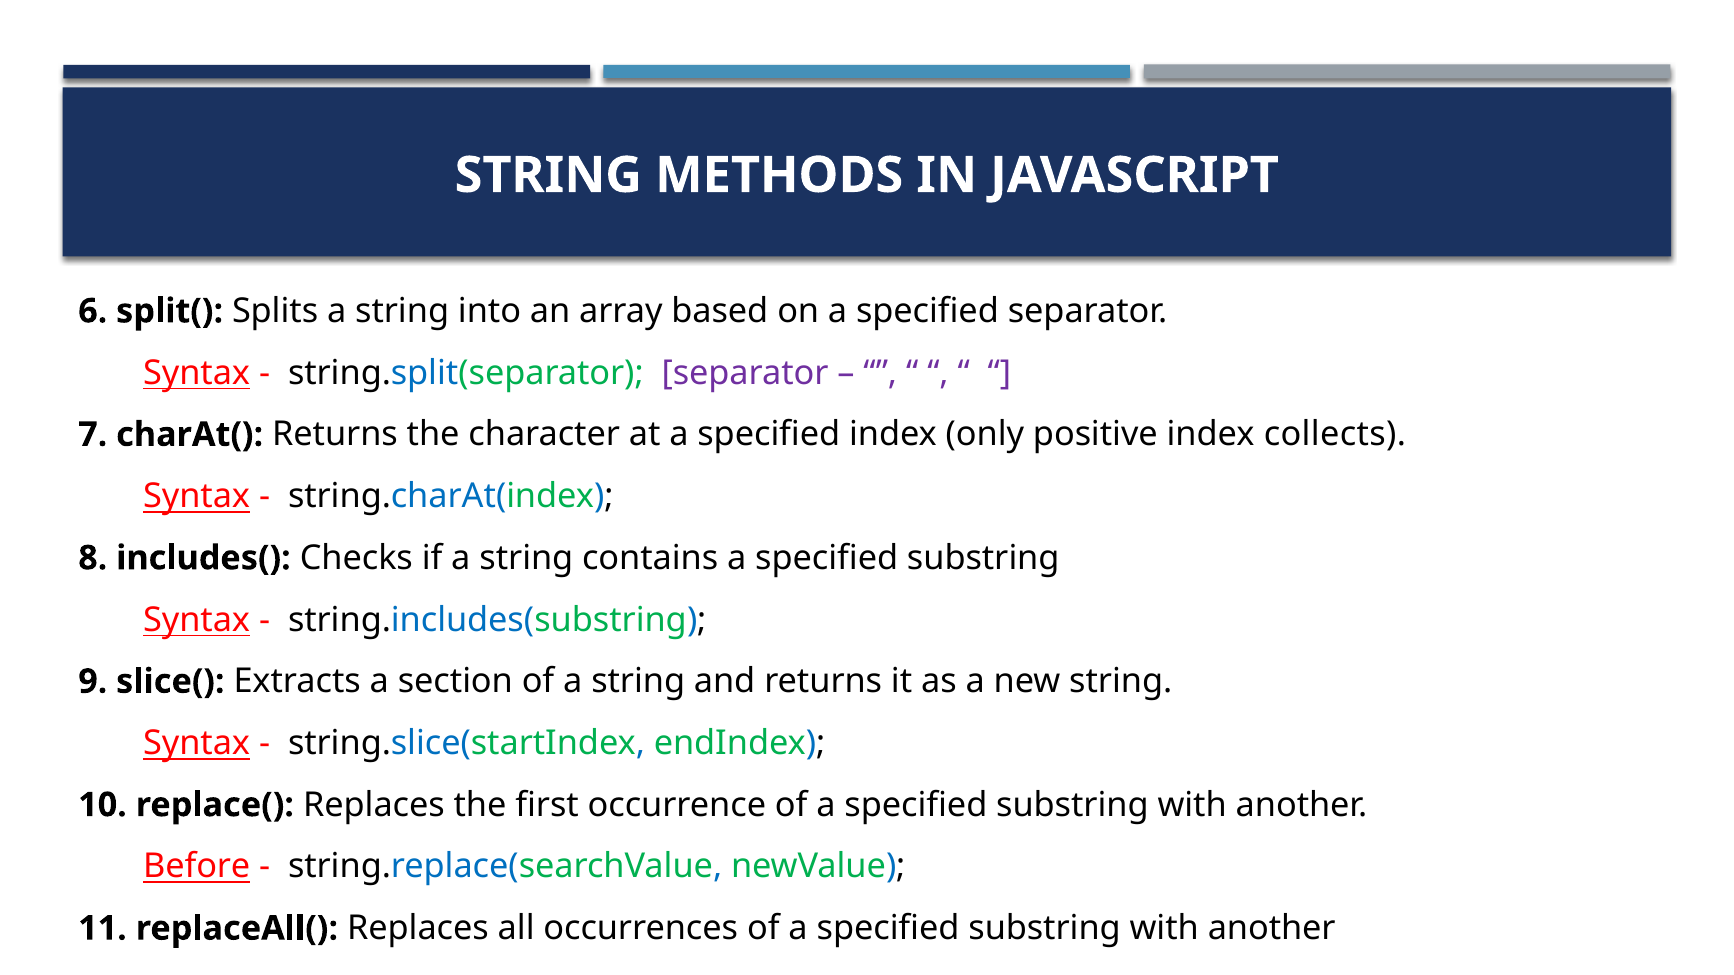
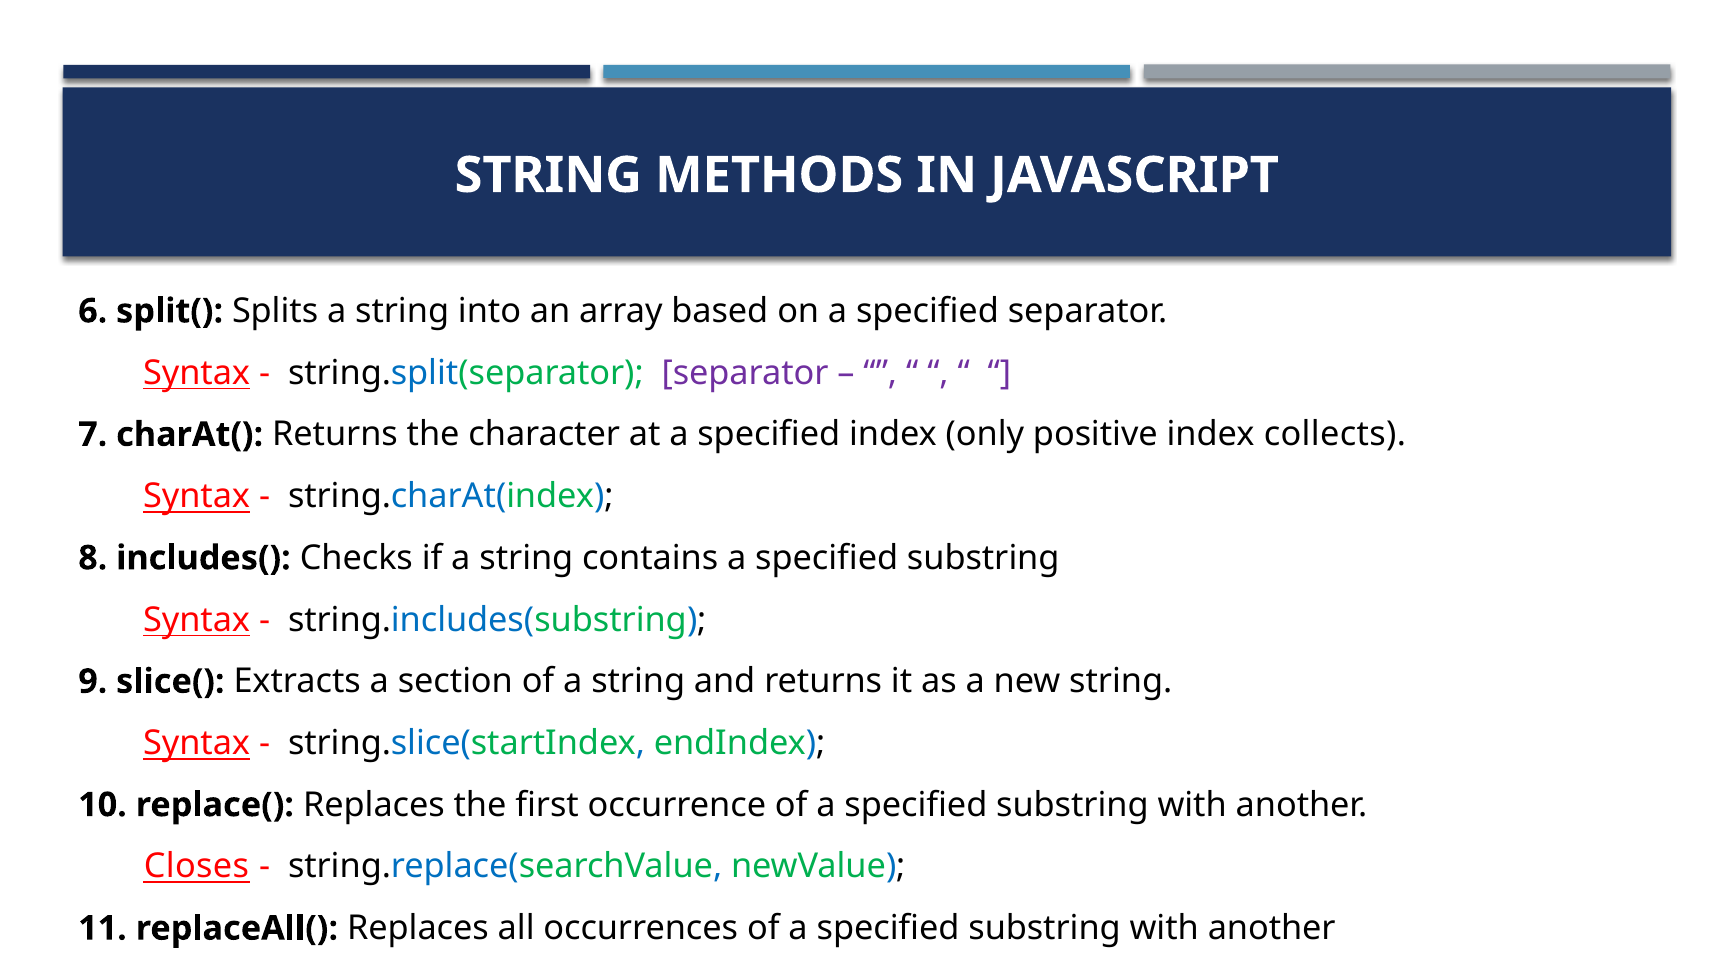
Before: Before -> Closes
